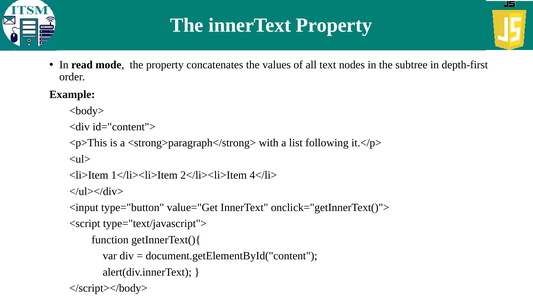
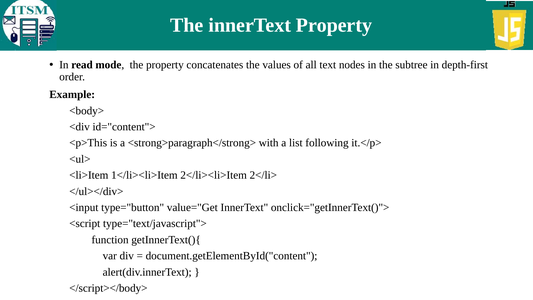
4</li>: 4</li> -> 2</li>
